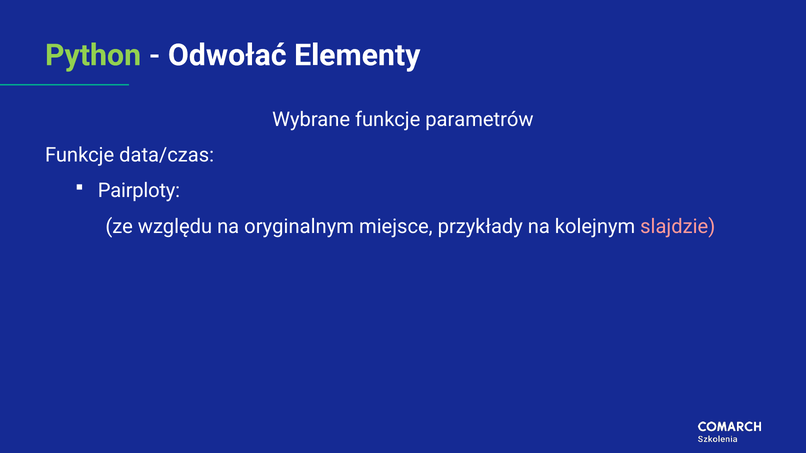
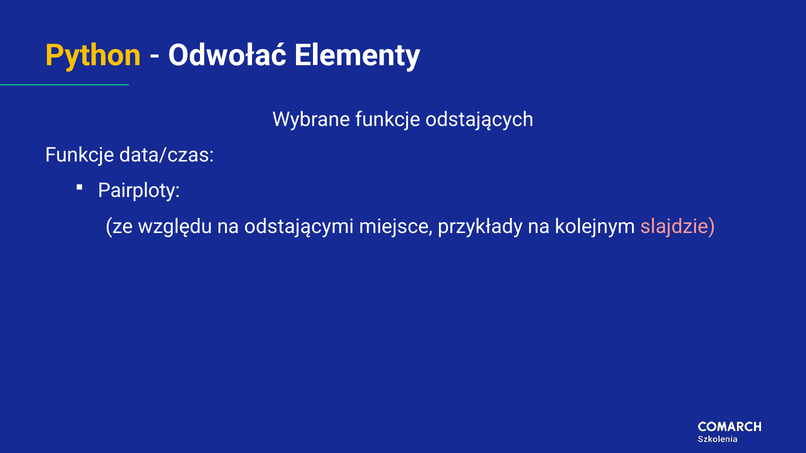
Python colour: light green -> yellow
parametrów: parametrów -> odstających
oryginalnym: oryginalnym -> odstającymi
